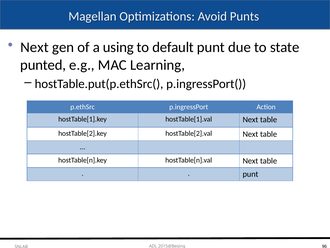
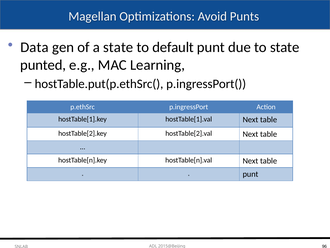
Next at (34, 47): Next -> Data
a using: using -> state
